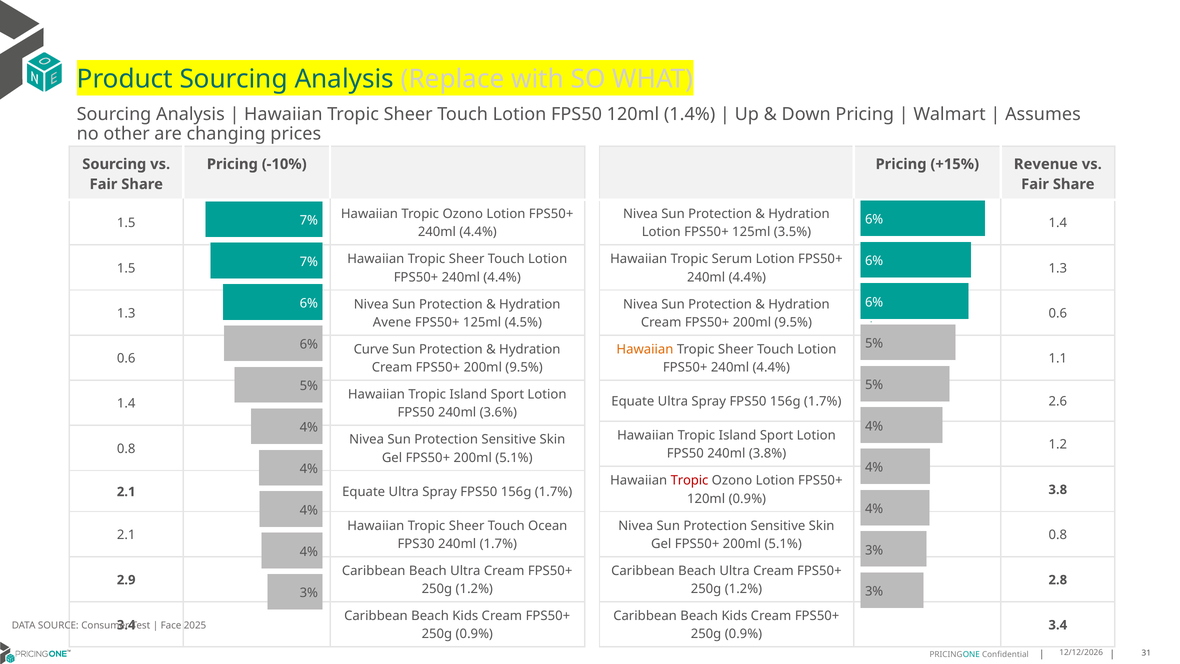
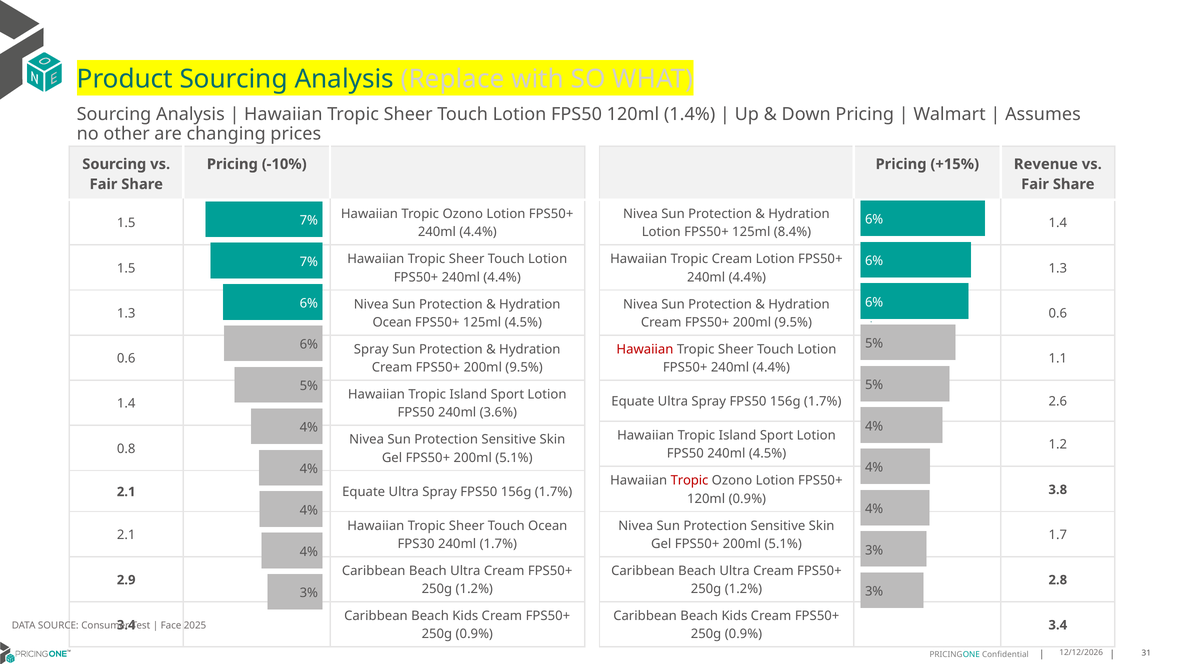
3.5%: 3.5% -> 8.4%
Tropic Serum: Serum -> Cream
Avene at (392, 322): Avene -> Ocean
Curve at (371, 349): Curve -> Spray
Hawaiian at (645, 349) colour: orange -> red
240ml 3.8%: 3.8% -> 4.5%
0.8 at (1058, 535): 0.8 -> 1.7
